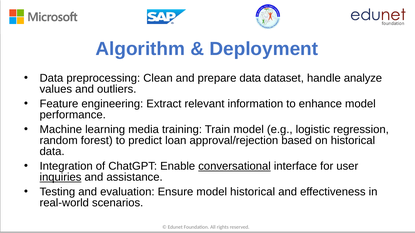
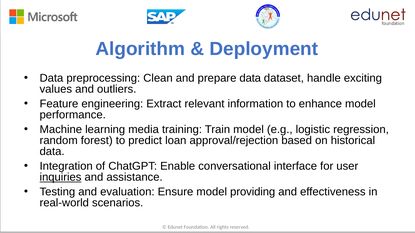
analyze: analyze -> exciting
conversational underline: present -> none
model historical: historical -> providing
